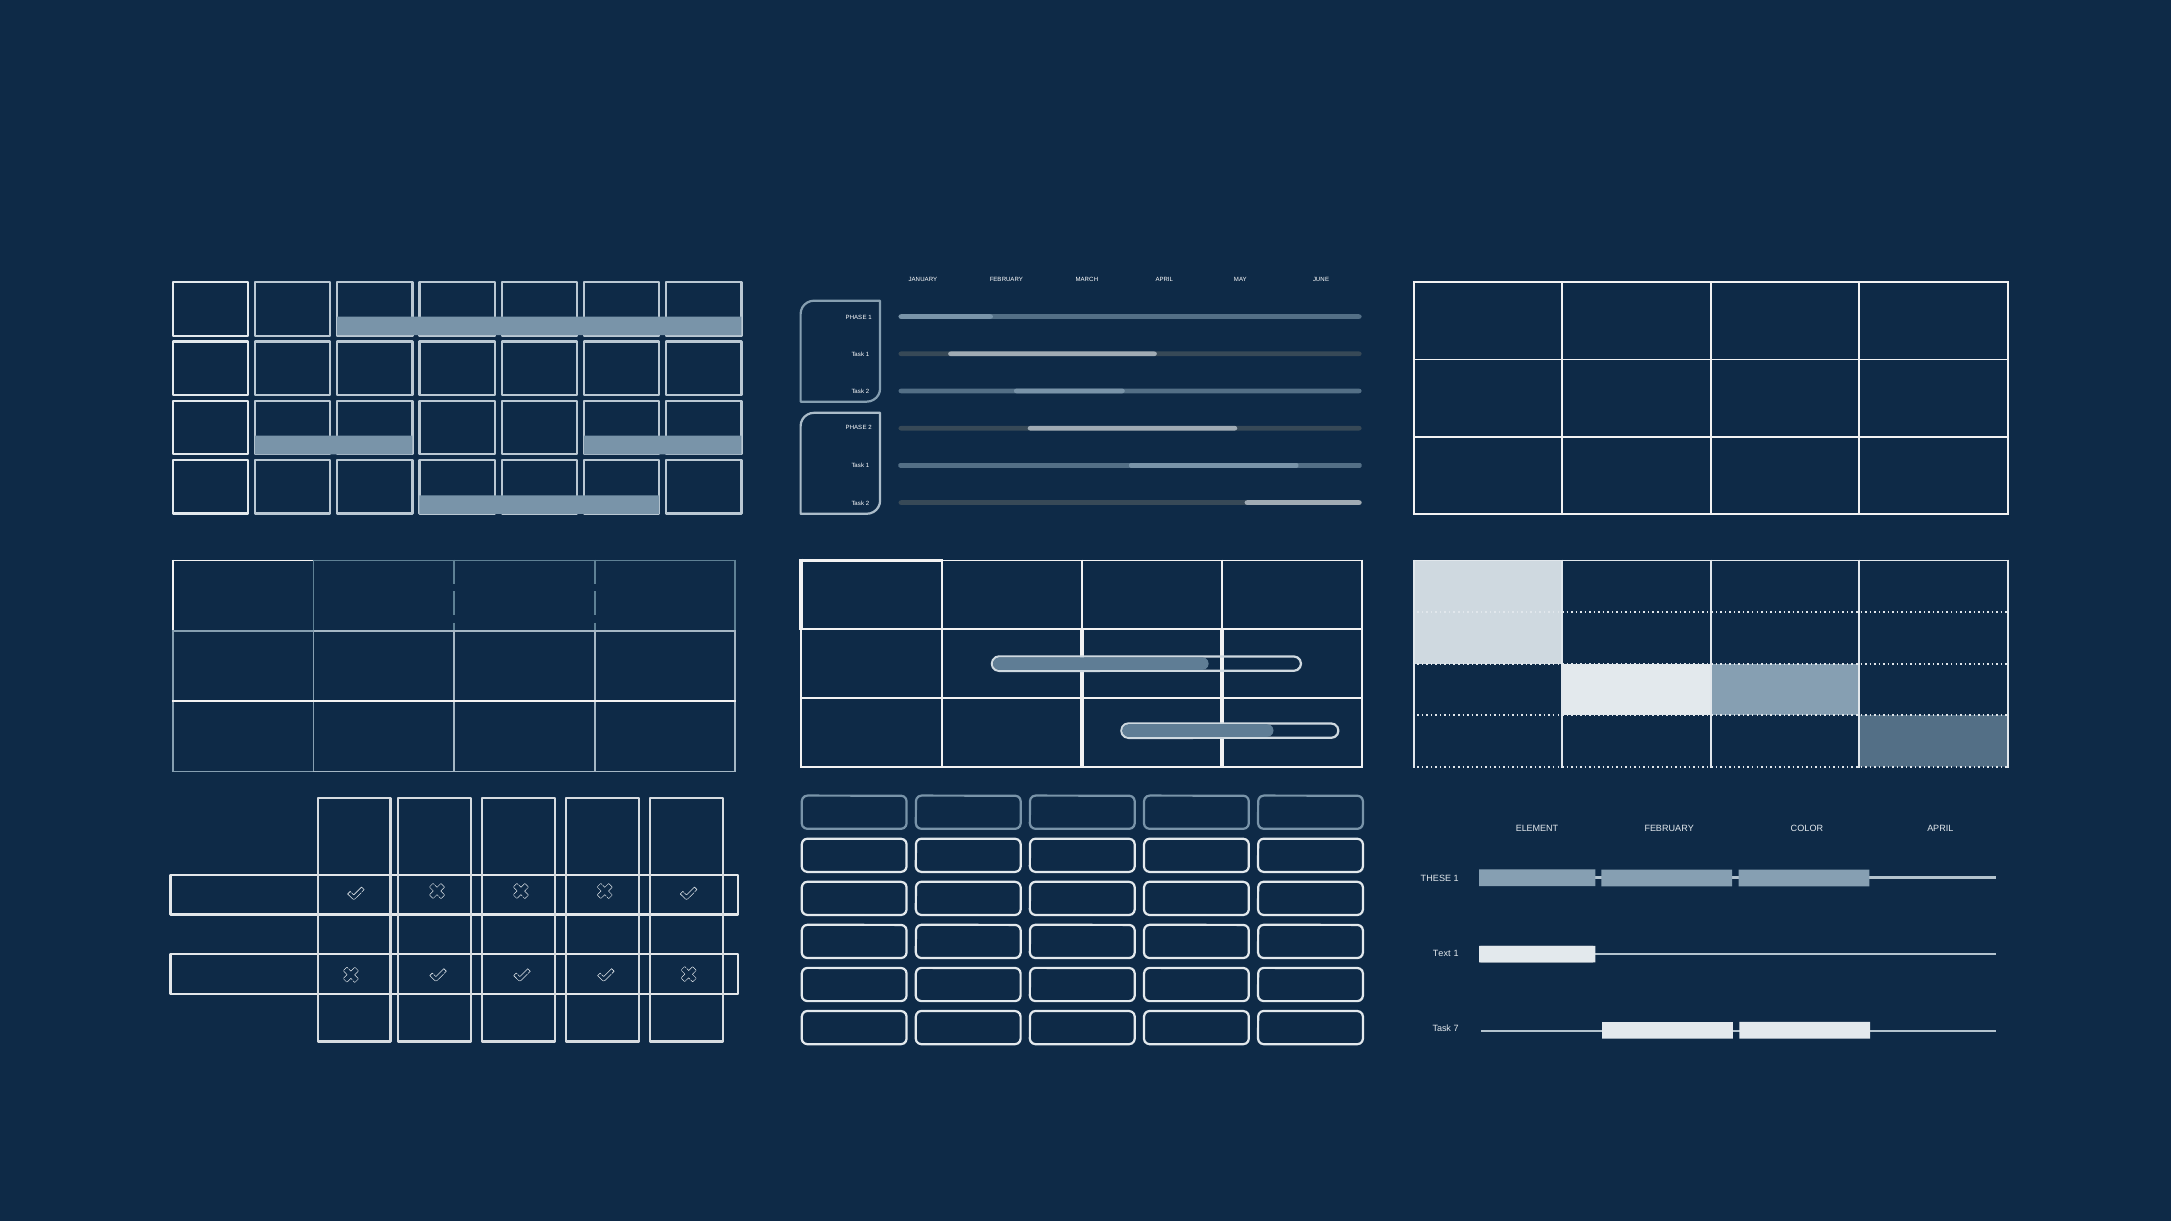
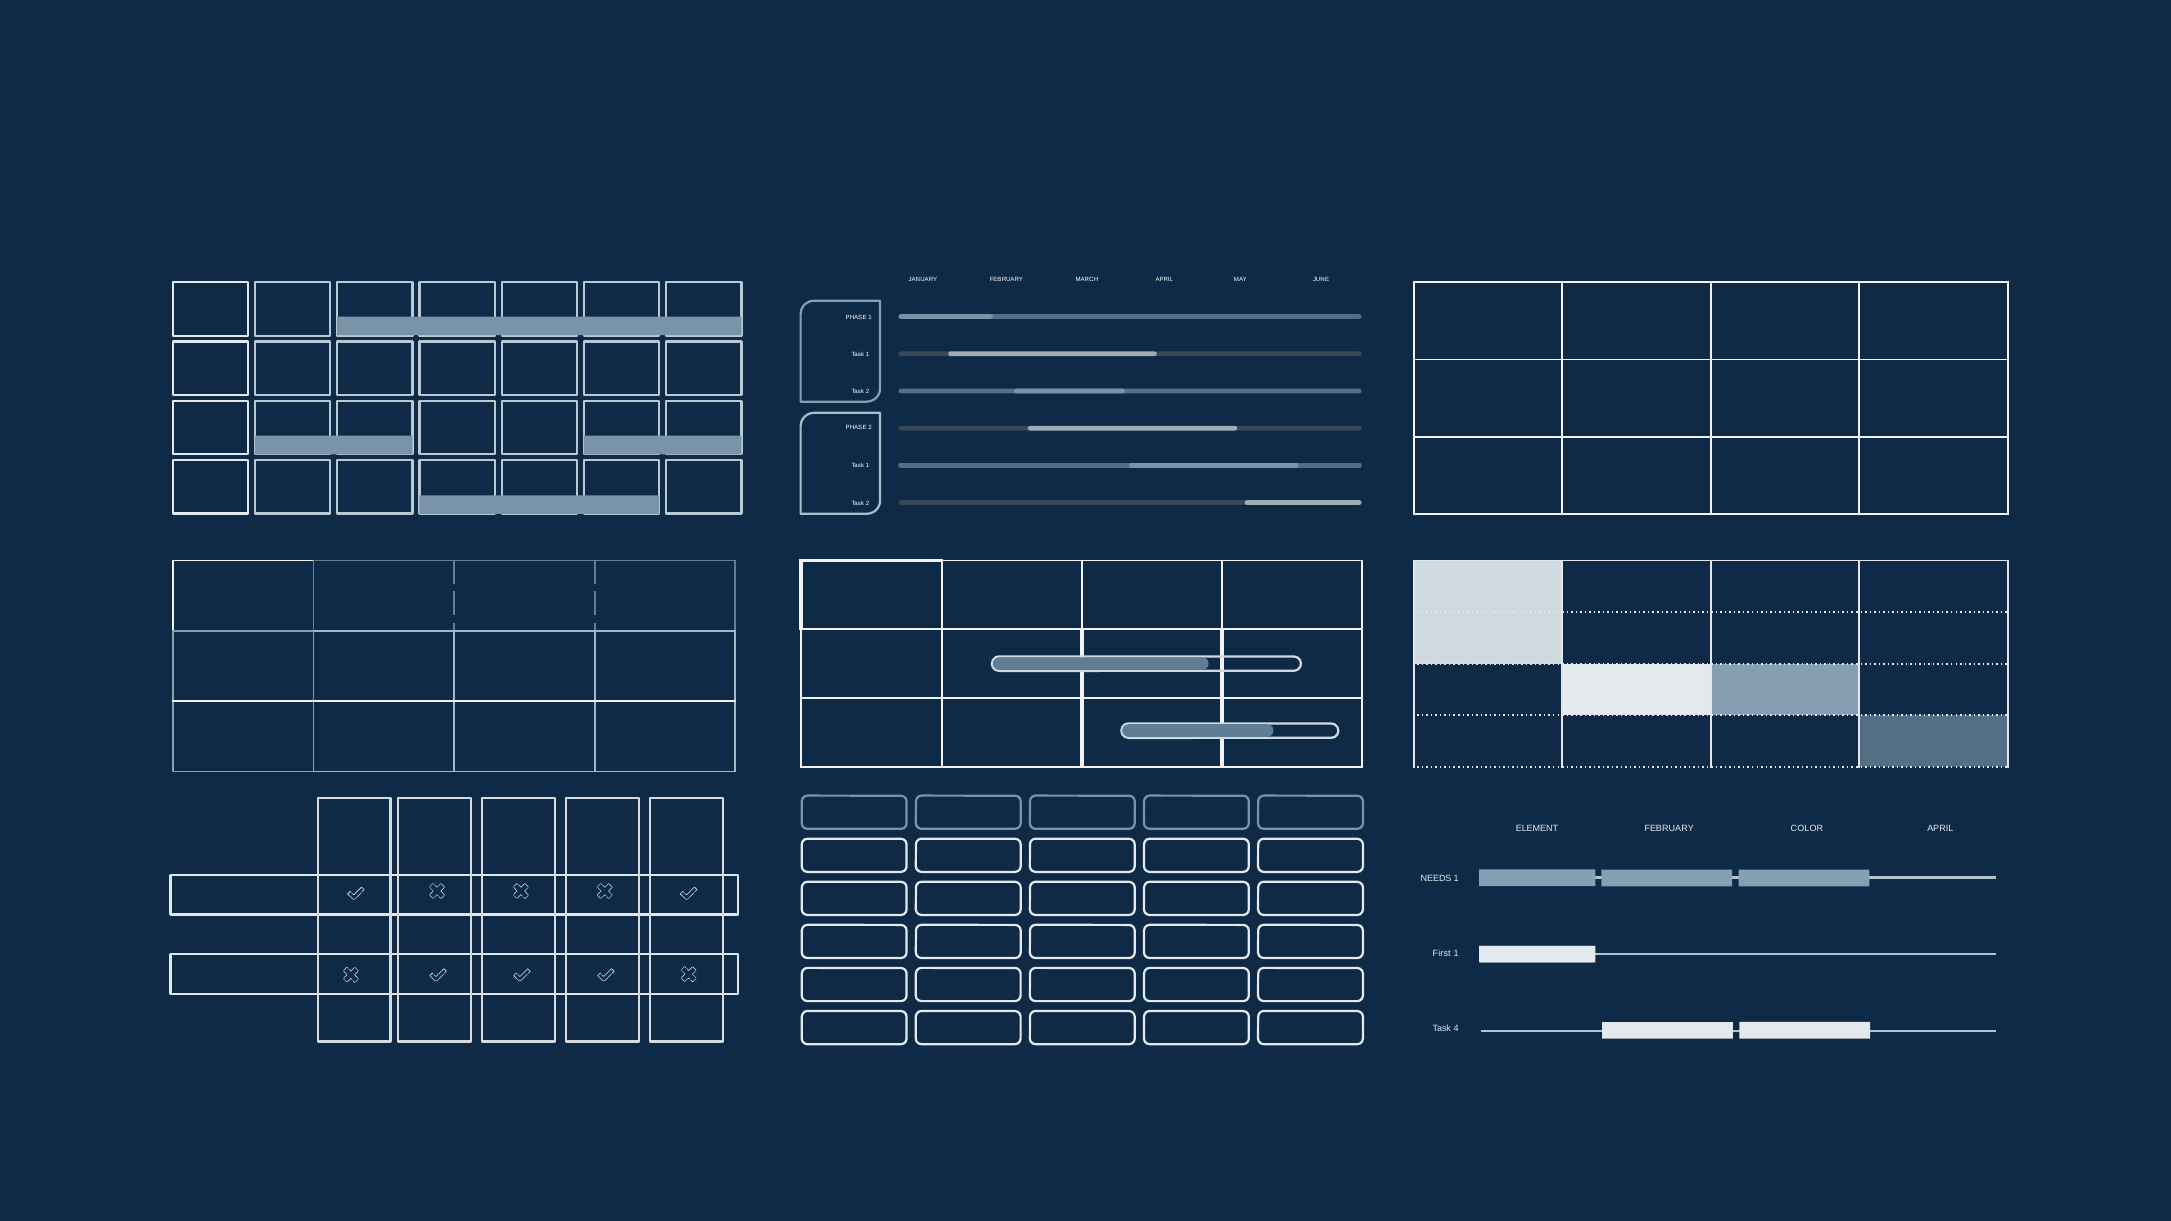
THESE: THESE -> NEEDS
Text: Text -> First
7: 7 -> 4
